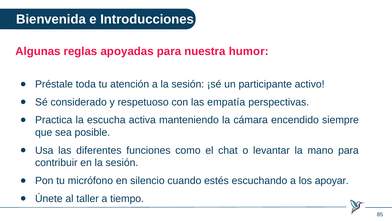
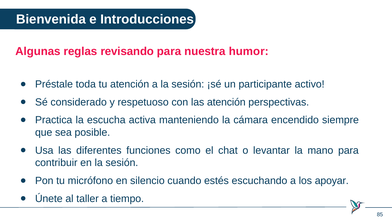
apoyadas: apoyadas -> revisando
las empatía: empatía -> atención
